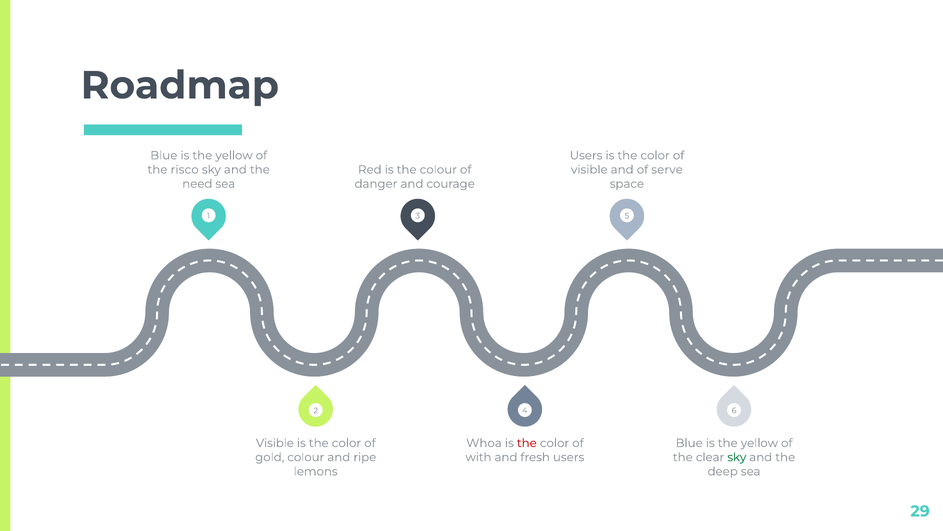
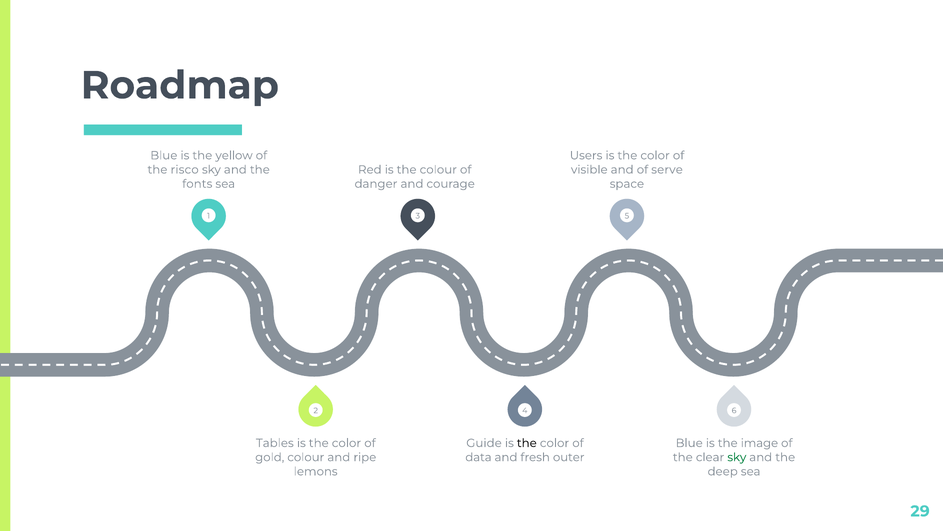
need: need -> fonts
Visible at (275, 443): Visible -> Tables
Whoa: Whoa -> Guide
the at (527, 443) colour: red -> black
yellow at (759, 443): yellow -> image
with: with -> data
fresh users: users -> outer
